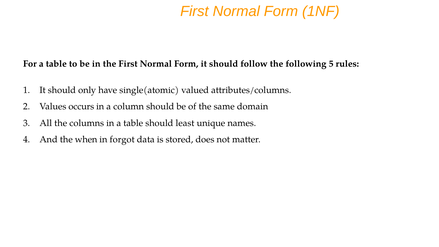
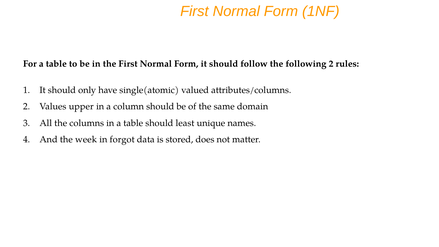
following 5: 5 -> 2
occurs: occurs -> upper
when: when -> week
